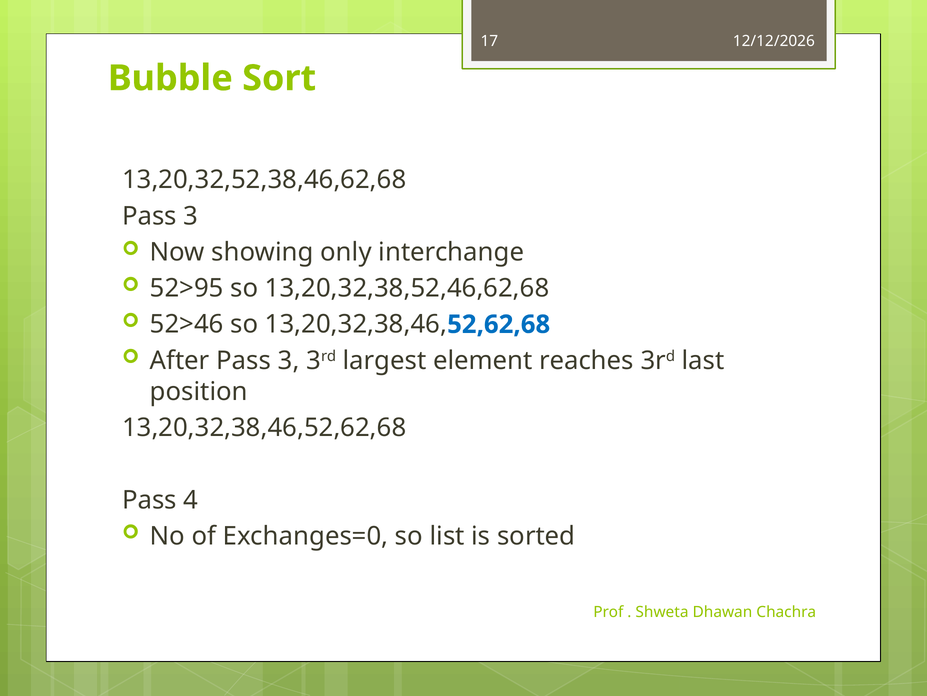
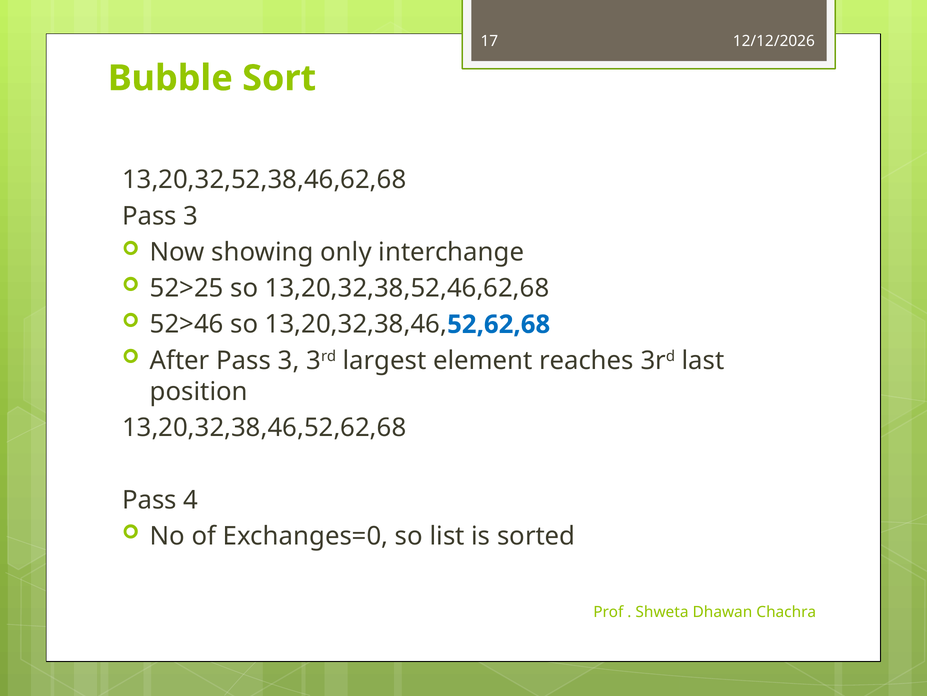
52>95: 52>95 -> 52>25
